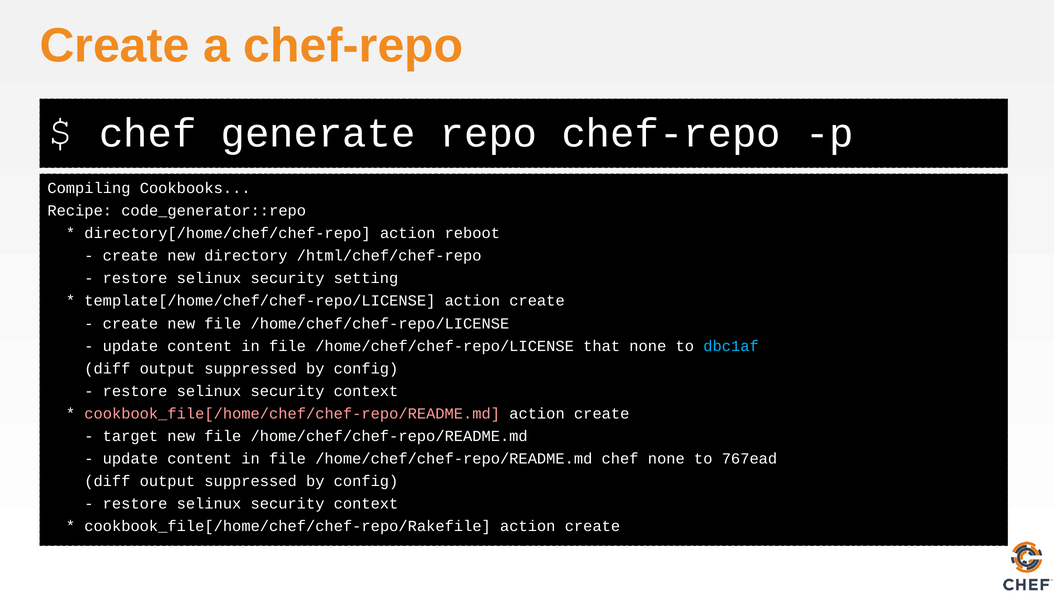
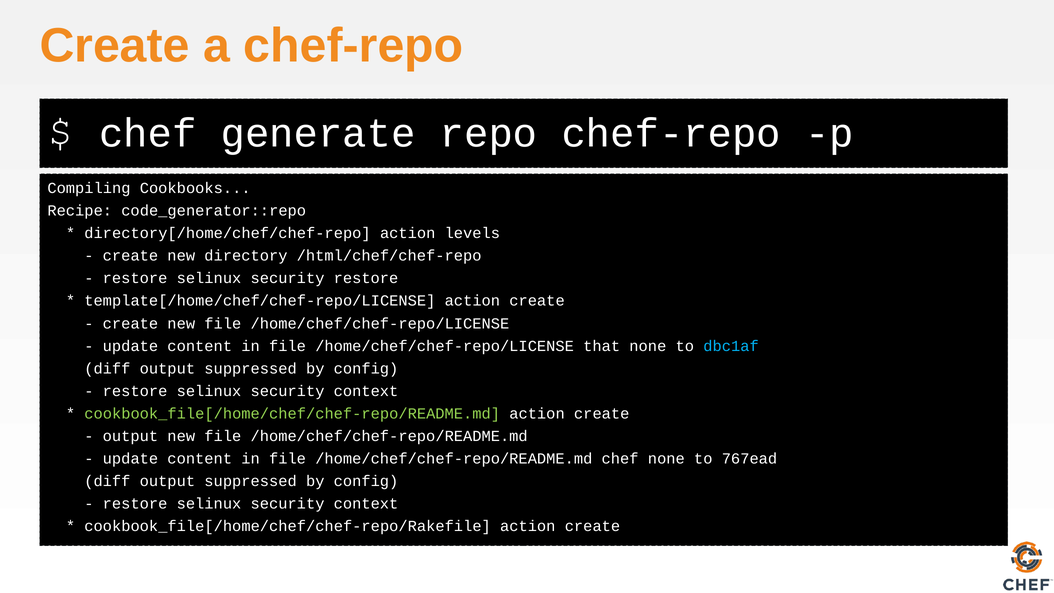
reboot: reboot -> levels
security setting: setting -> restore
cookbook_file[/home/chef/chef-repo/README.md colour: pink -> light green
target at (130, 436): target -> output
